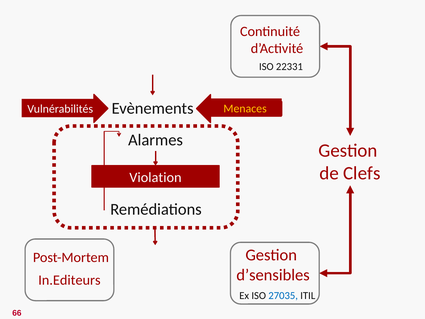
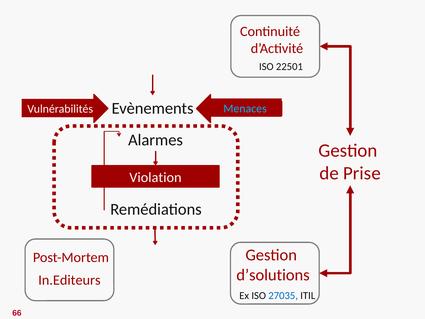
22331: 22331 -> 22501
Menaces colour: yellow -> light blue
Clefs: Clefs -> Prise
d’sensibles: d’sensibles -> d’solutions
